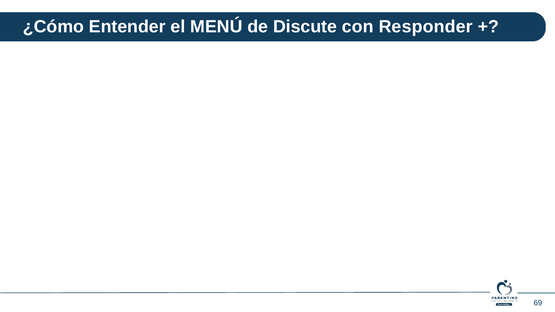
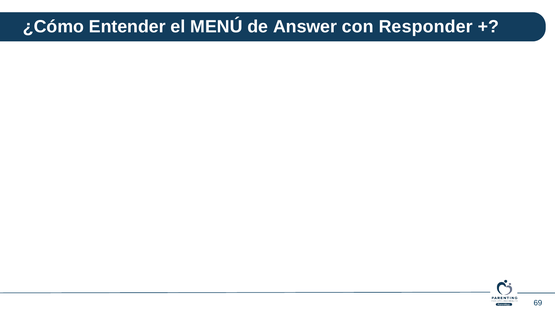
Discute: Discute -> Answer
